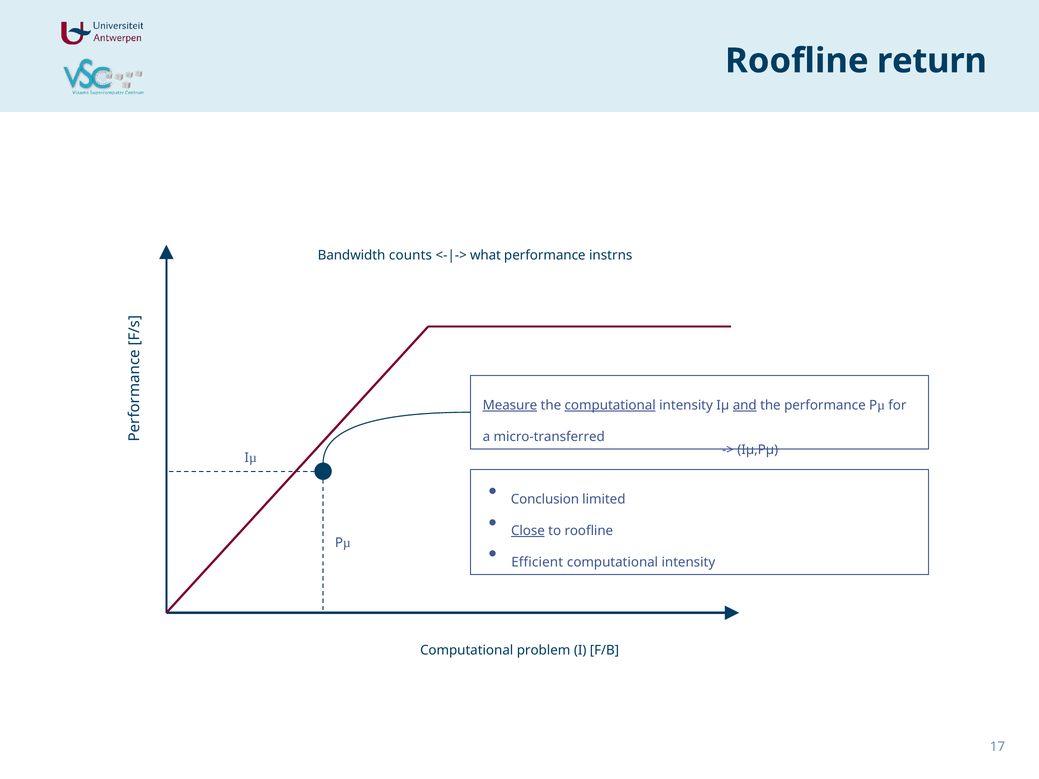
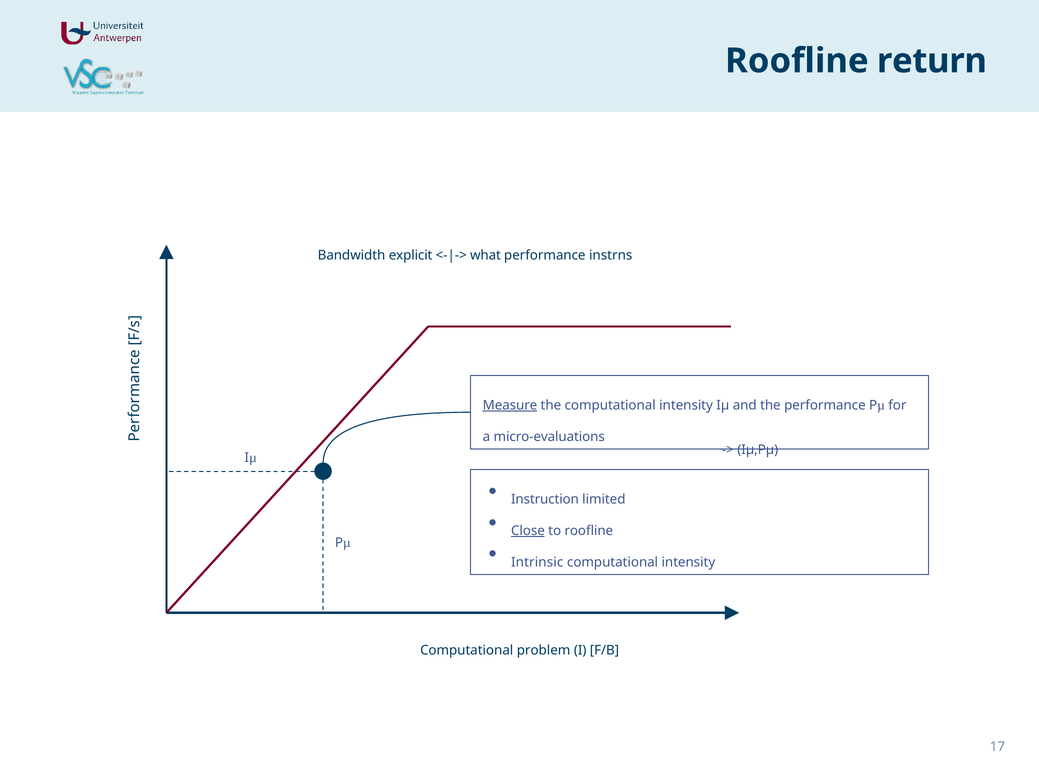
counts: counts -> explicit
computational at (610, 405) underline: present -> none
and underline: present -> none
micro-transferred: micro-transferred -> micro-evaluations
Conclusion: Conclusion -> Instruction
Efficient: Efficient -> Intrinsic
